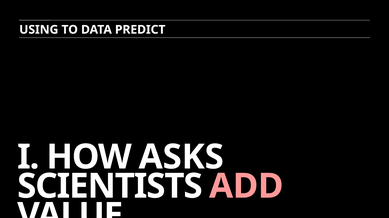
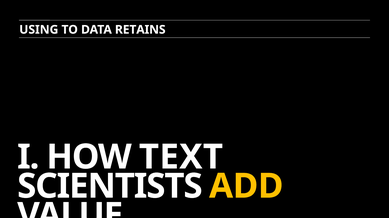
PREDICT: PREDICT -> RETAINS
ASKS: ASKS -> TEXT
ADD colour: pink -> yellow
